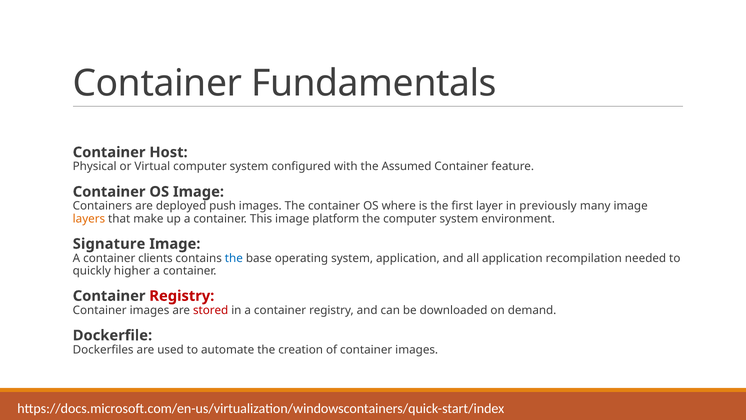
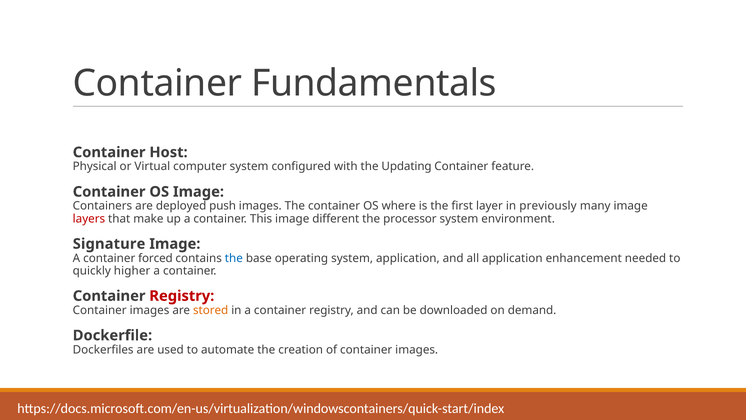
Assumed: Assumed -> Updating
layers colour: orange -> red
platform: platform -> different
the computer: computer -> processor
clients: clients -> forced
recompilation: recompilation -> enhancement
stored colour: red -> orange
